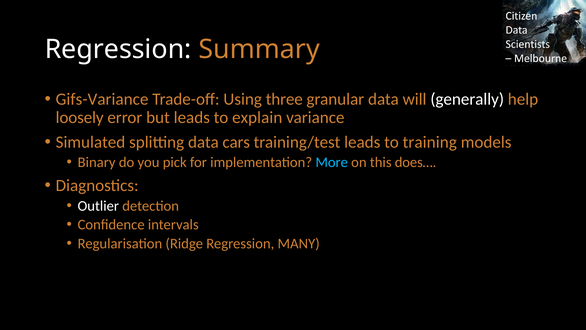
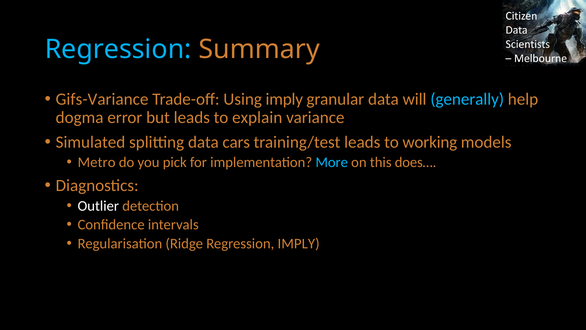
Regression at (118, 49) colour: white -> light blue
Using three: three -> imply
generally colour: white -> light blue
loosely: loosely -> dogma
training: training -> working
Binary: Binary -> Metro
Regression MANY: MANY -> IMPLY
